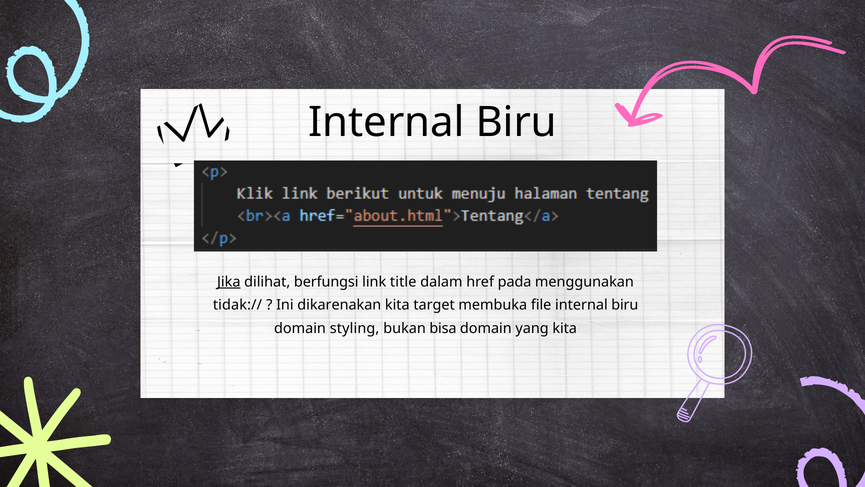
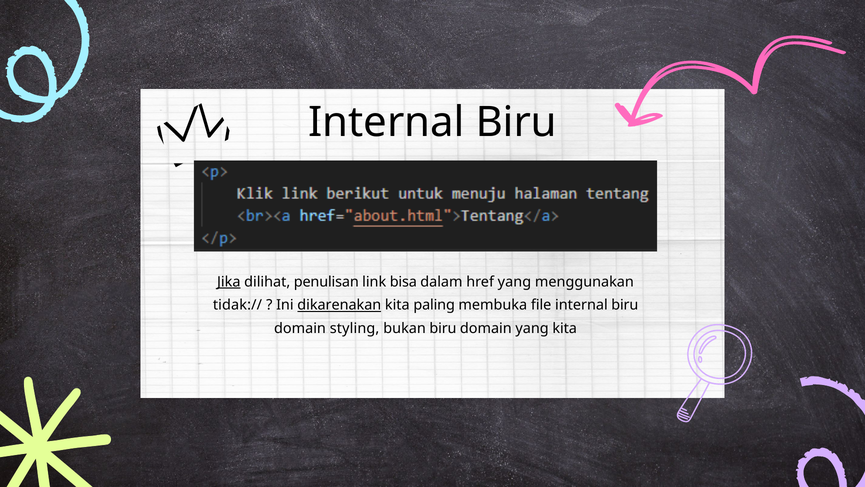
berfungsi: berfungsi -> penulisan
title: title -> bisa
href pada: pada -> yang
dikarenakan underline: none -> present
target: target -> paling
bukan bisa: bisa -> biru
